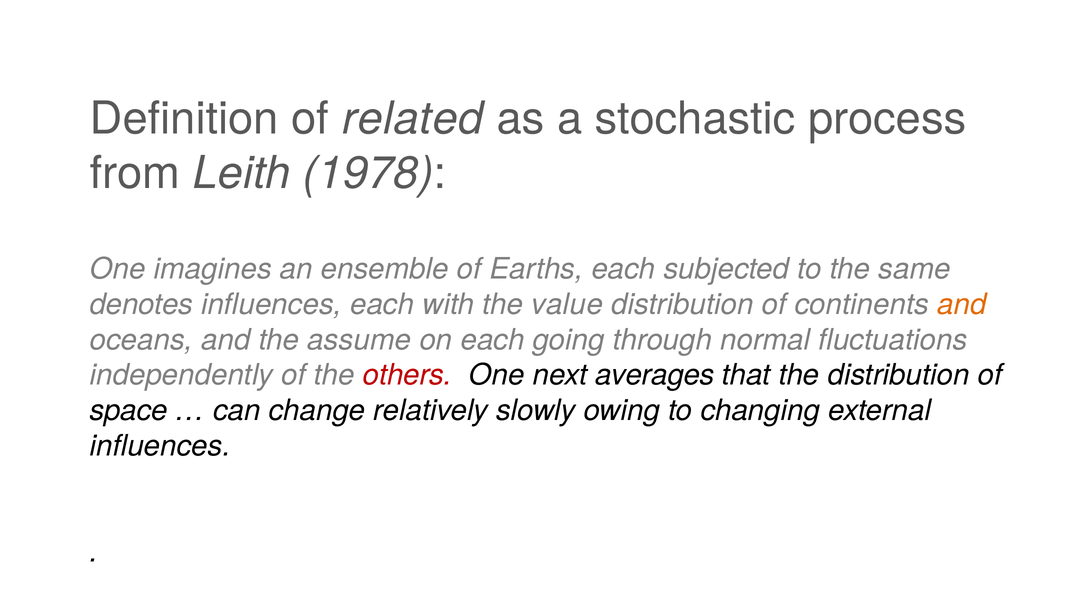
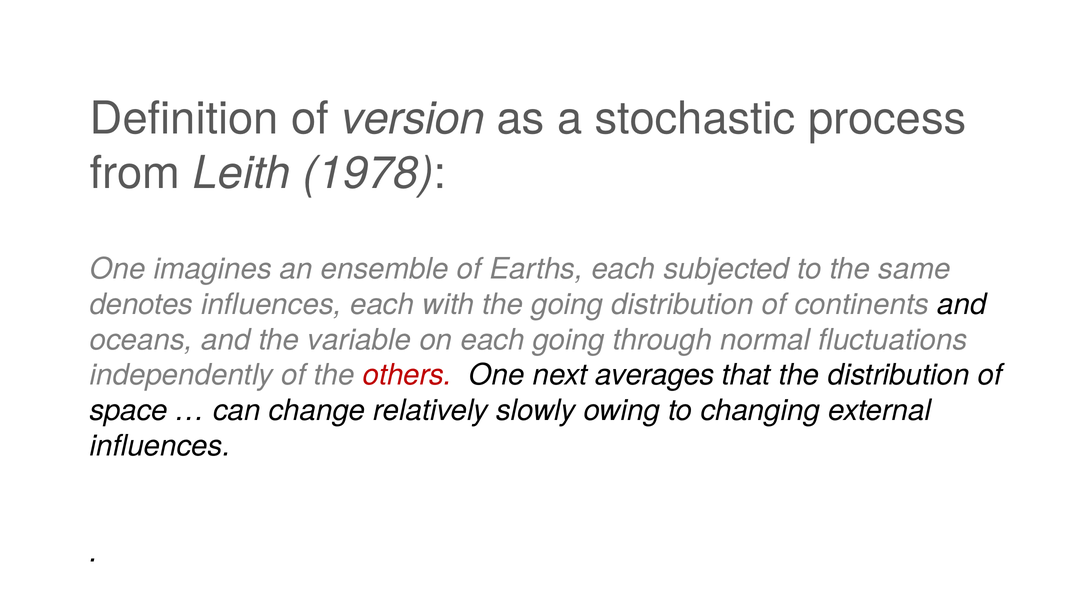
related: related -> version
the value: value -> going
and at (962, 304) colour: orange -> black
assume: assume -> variable
